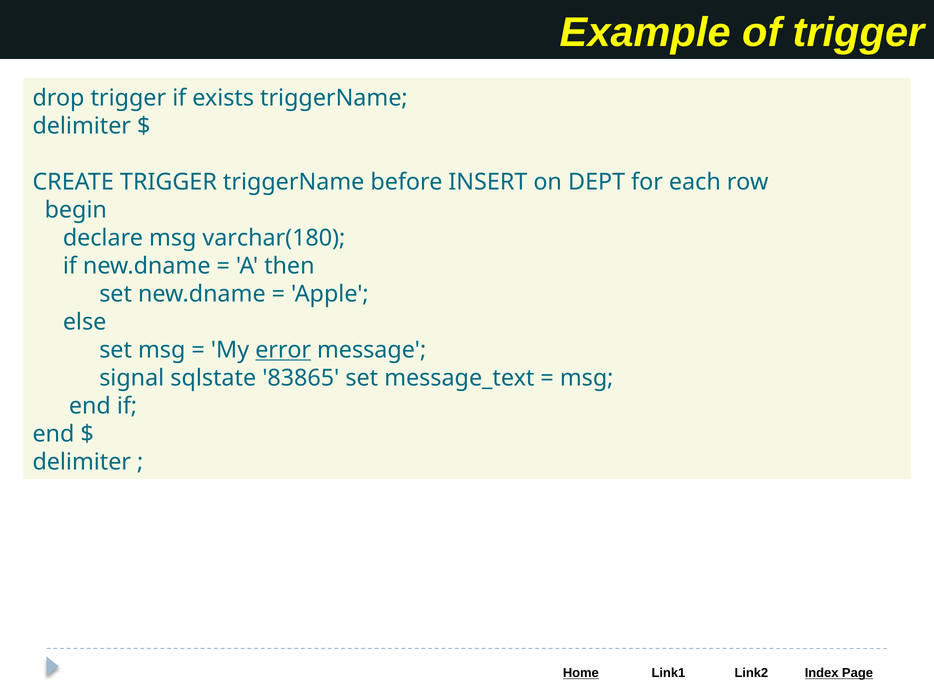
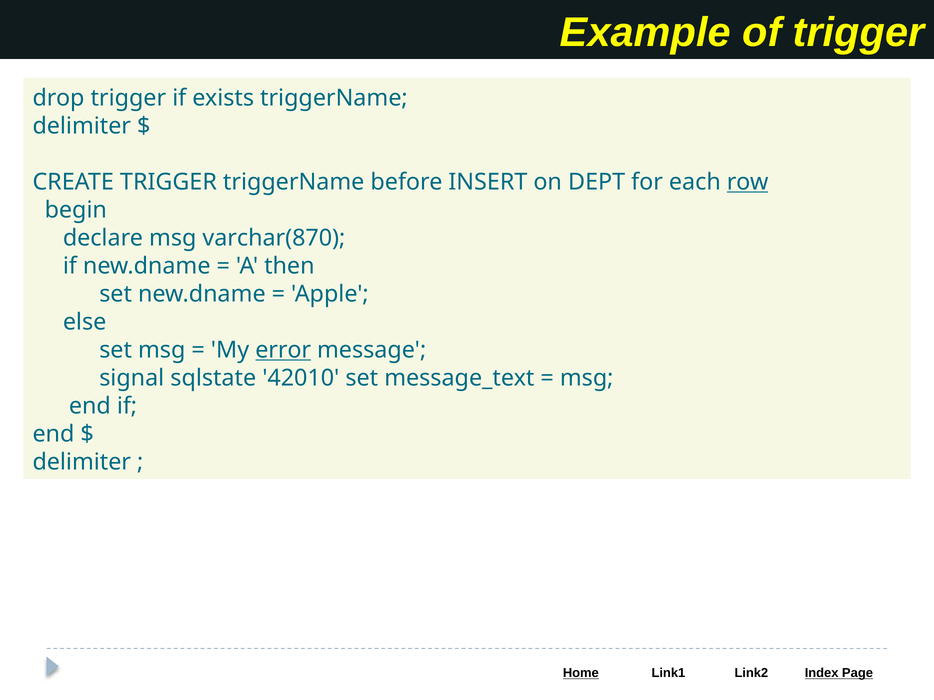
row underline: none -> present
varchar(180: varchar(180 -> varchar(870
83865: 83865 -> 42010
